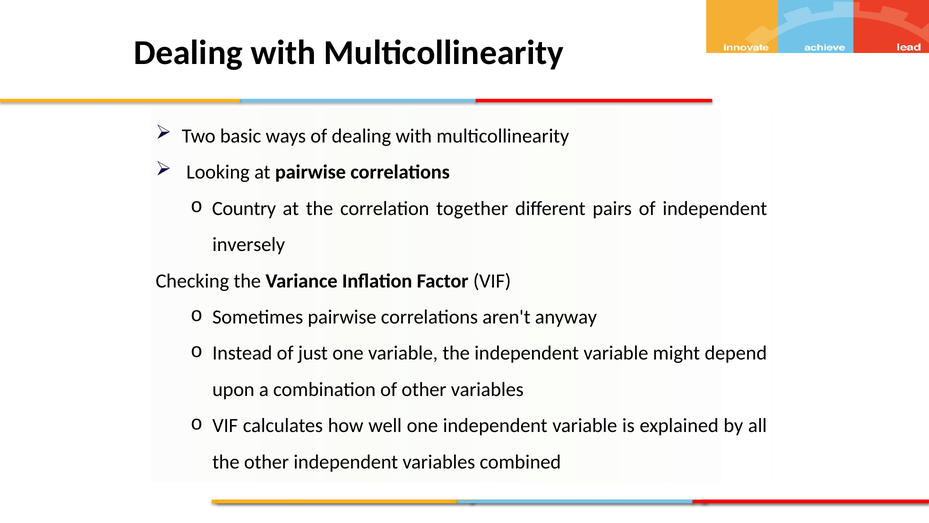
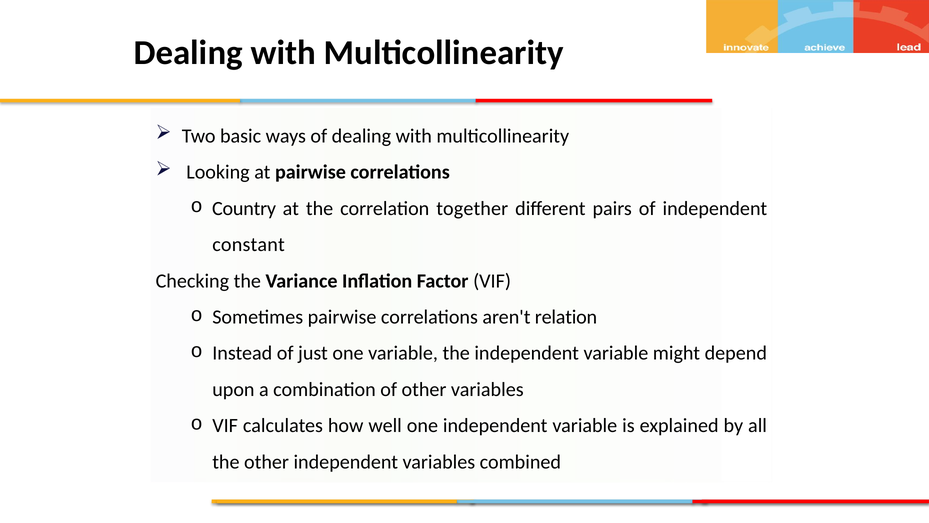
inversely: inversely -> constant
anyway: anyway -> relation
